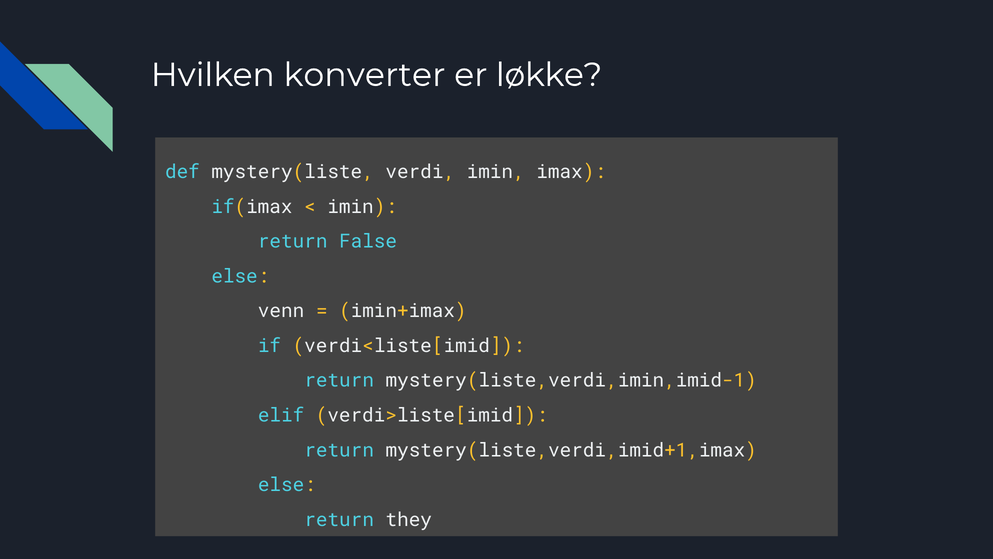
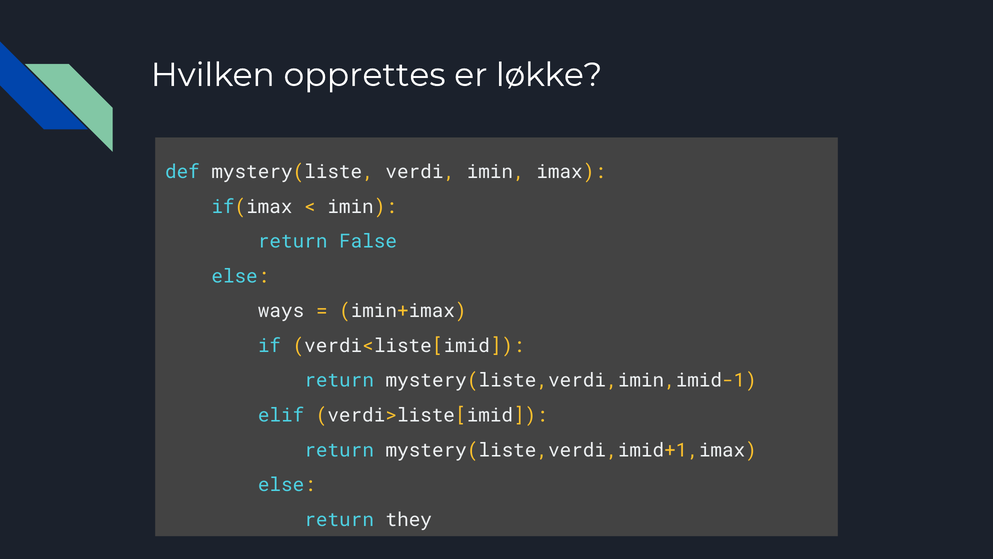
konverter: konverter -> opprettes
venn: venn -> ways
